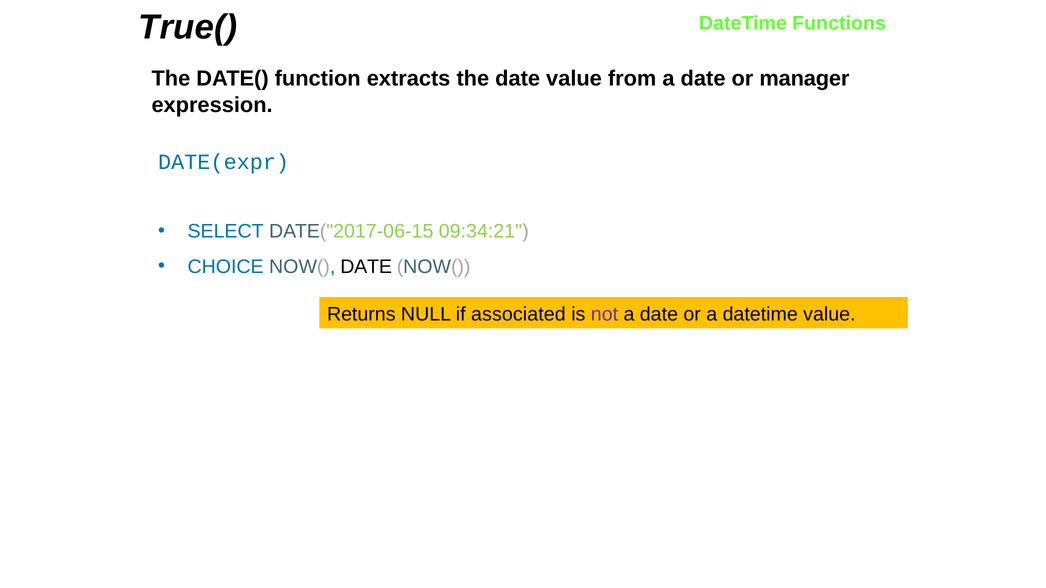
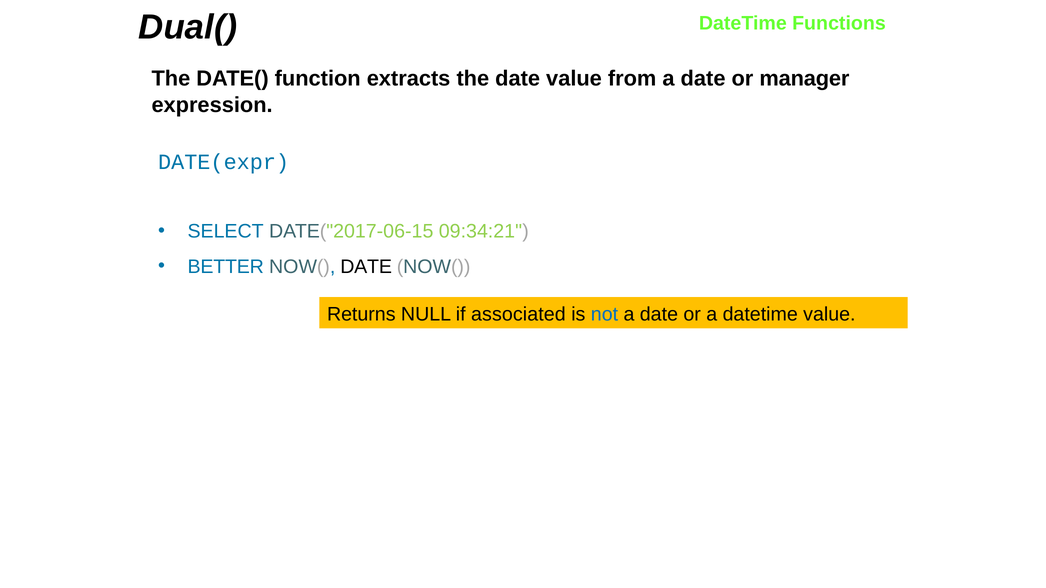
True(: True( -> Dual(
CHOICE: CHOICE -> BETTER
not colour: purple -> blue
